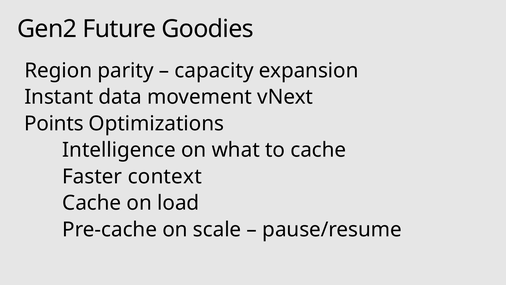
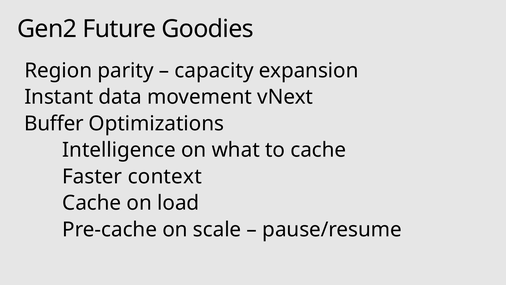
Points: Points -> Buffer
